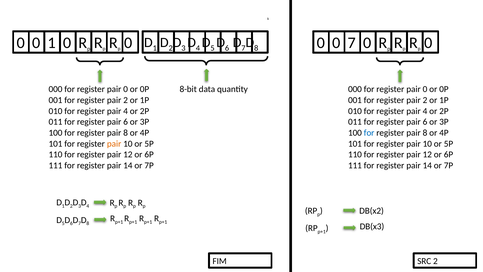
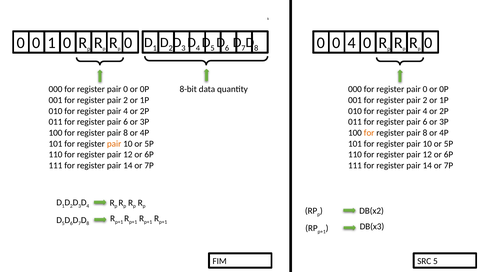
0 7: 7 -> 4
for at (369, 133) colour: blue -> orange
SRC 2: 2 -> 5
